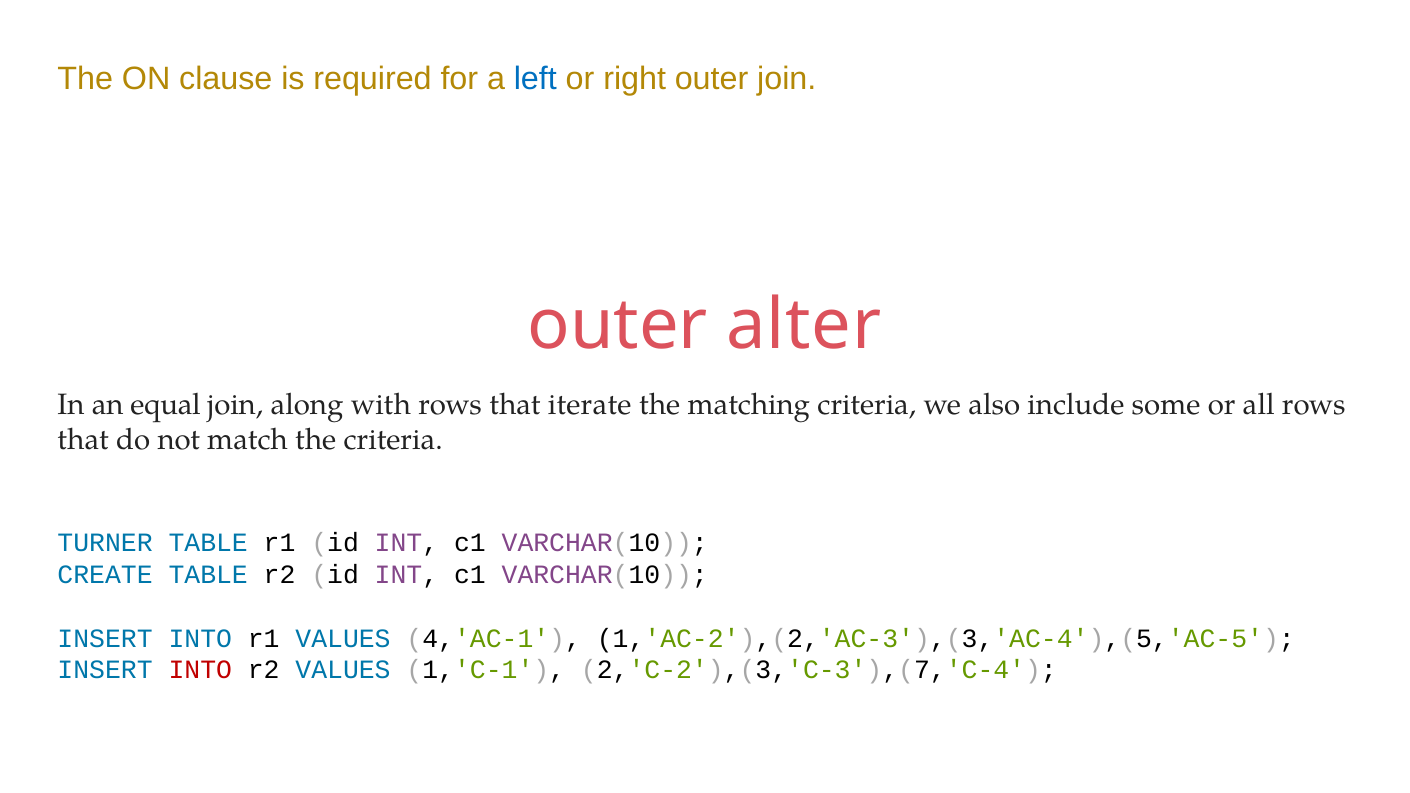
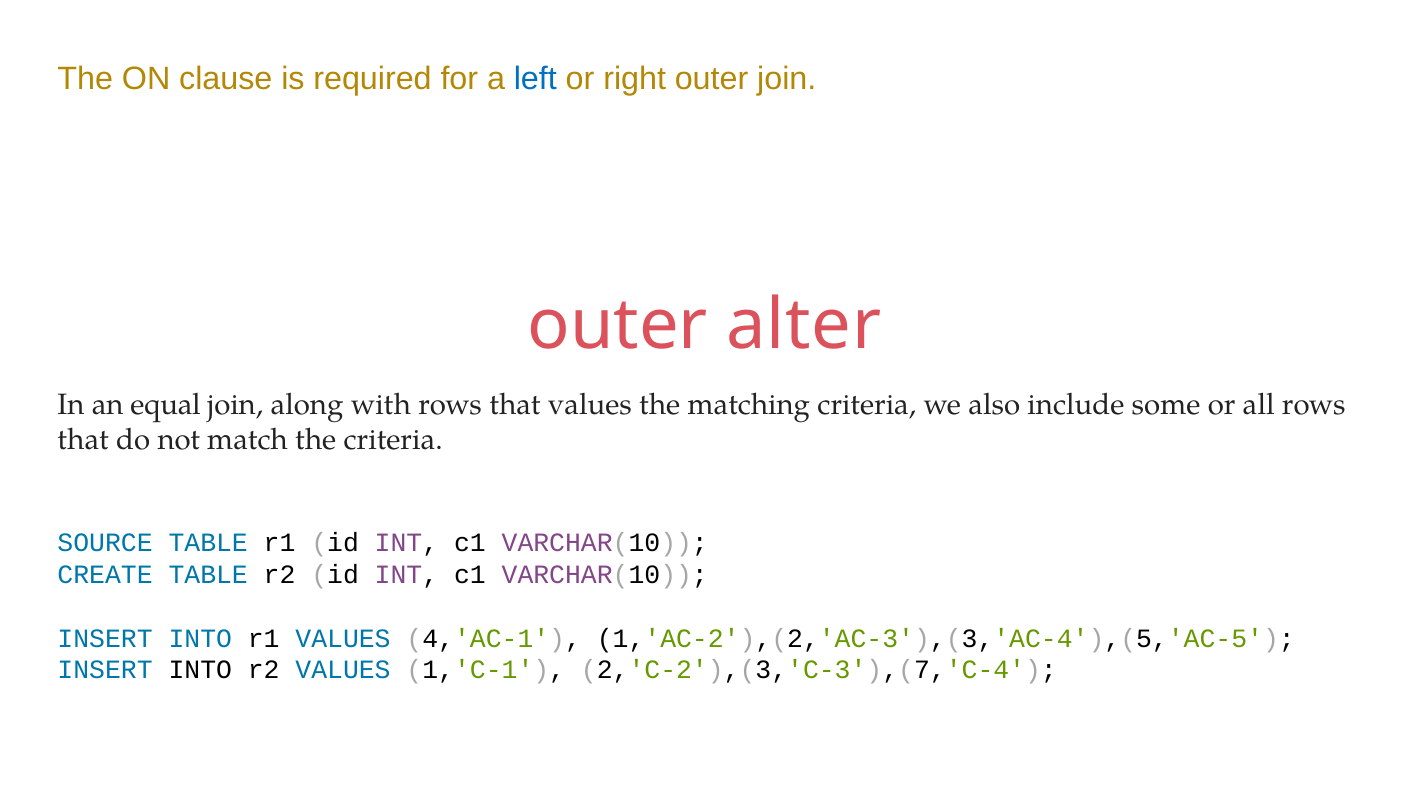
that iterate: iterate -> values
TURNER: TURNER -> SOURCE
INTO at (200, 670) colour: red -> black
